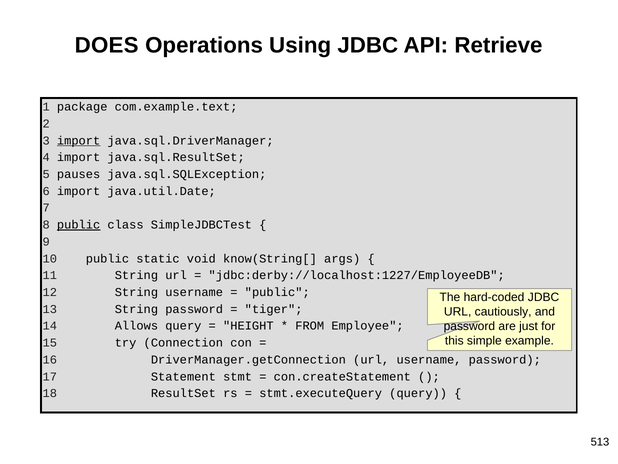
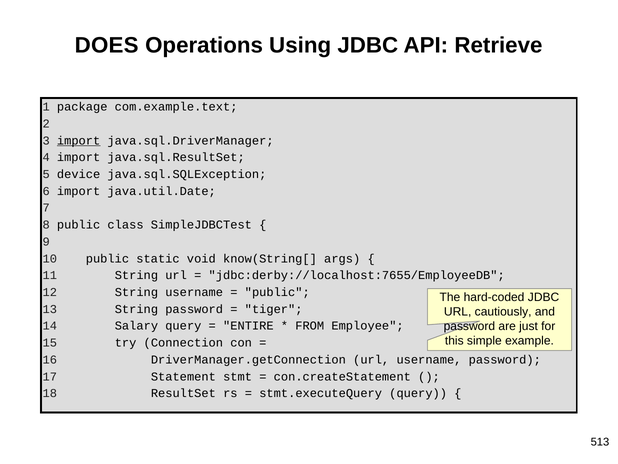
pauses: pauses -> device
public at (79, 225) underline: present -> none
jdbc:derby://localhost:1227/EmployeeDB: jdbc:derby://localhost:1227/EmployeeDB -> jdbc:derby://localhost:7655/EmployeeDB
Allows: Allows -> Salary
HEIGHT: HEIGHT -> ENTIRE
